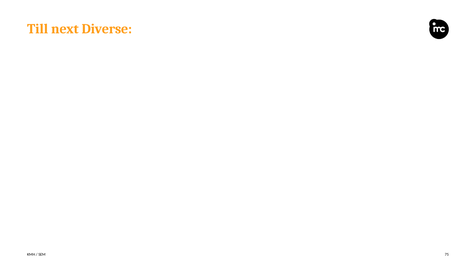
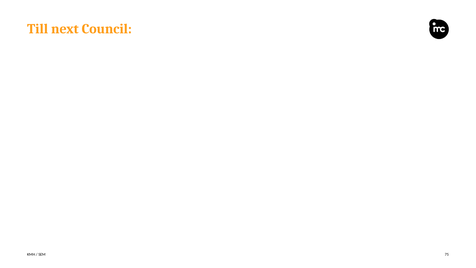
Diverse: Diverse -> Council
